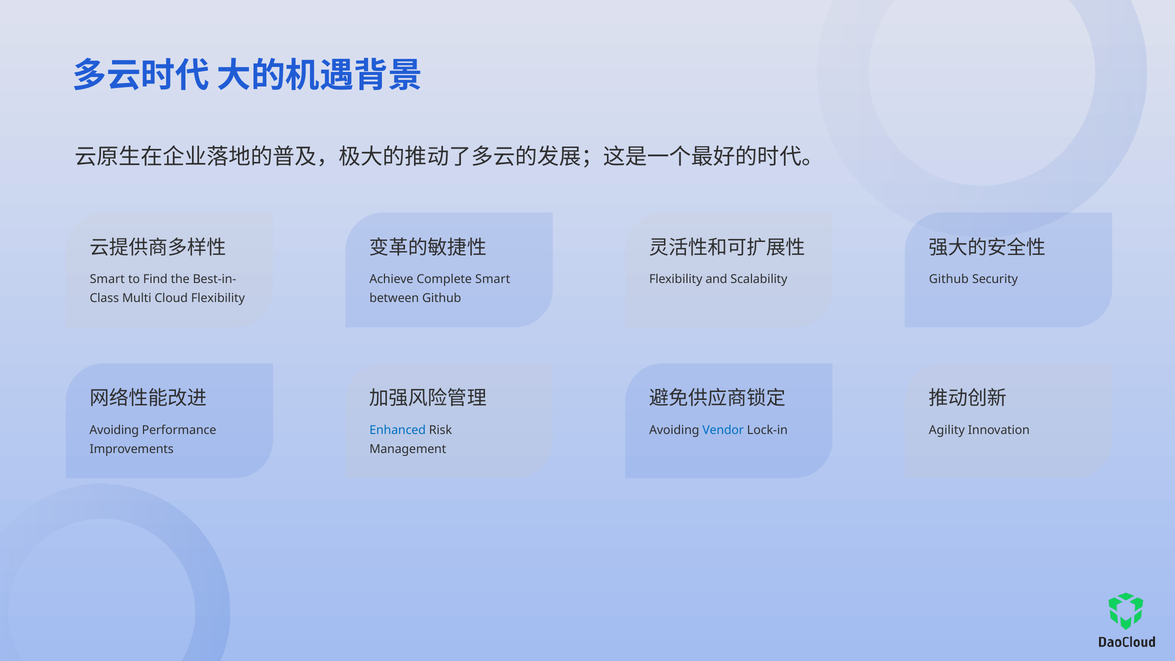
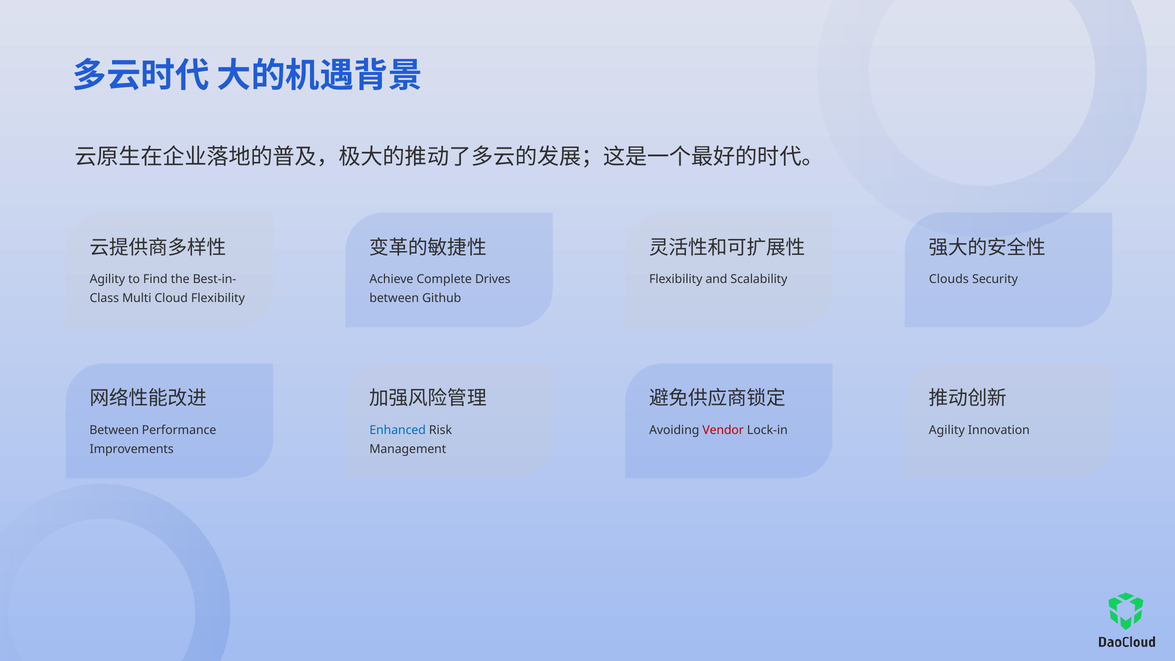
Smart at (107, 279): Smart -> Agility
Complete Smart: Smart -> Drives
Github at (949, 279): Github -> Clouds
Avoiding at (114, 430): Avoiding -> Between
Vendor colour: blue -> red
